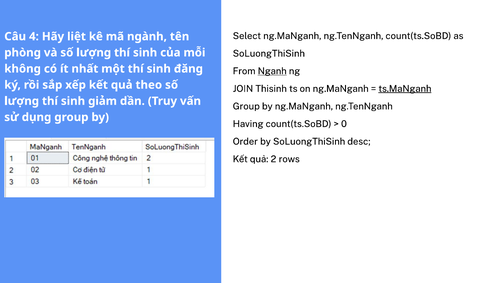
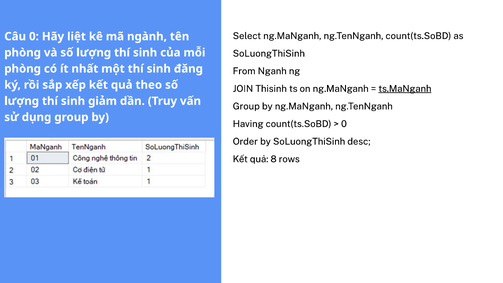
Câu 4: 4 -> 0
không at (23, 69): không -> phòng
Nganh underline: present -> none
2: 2 -> 8
